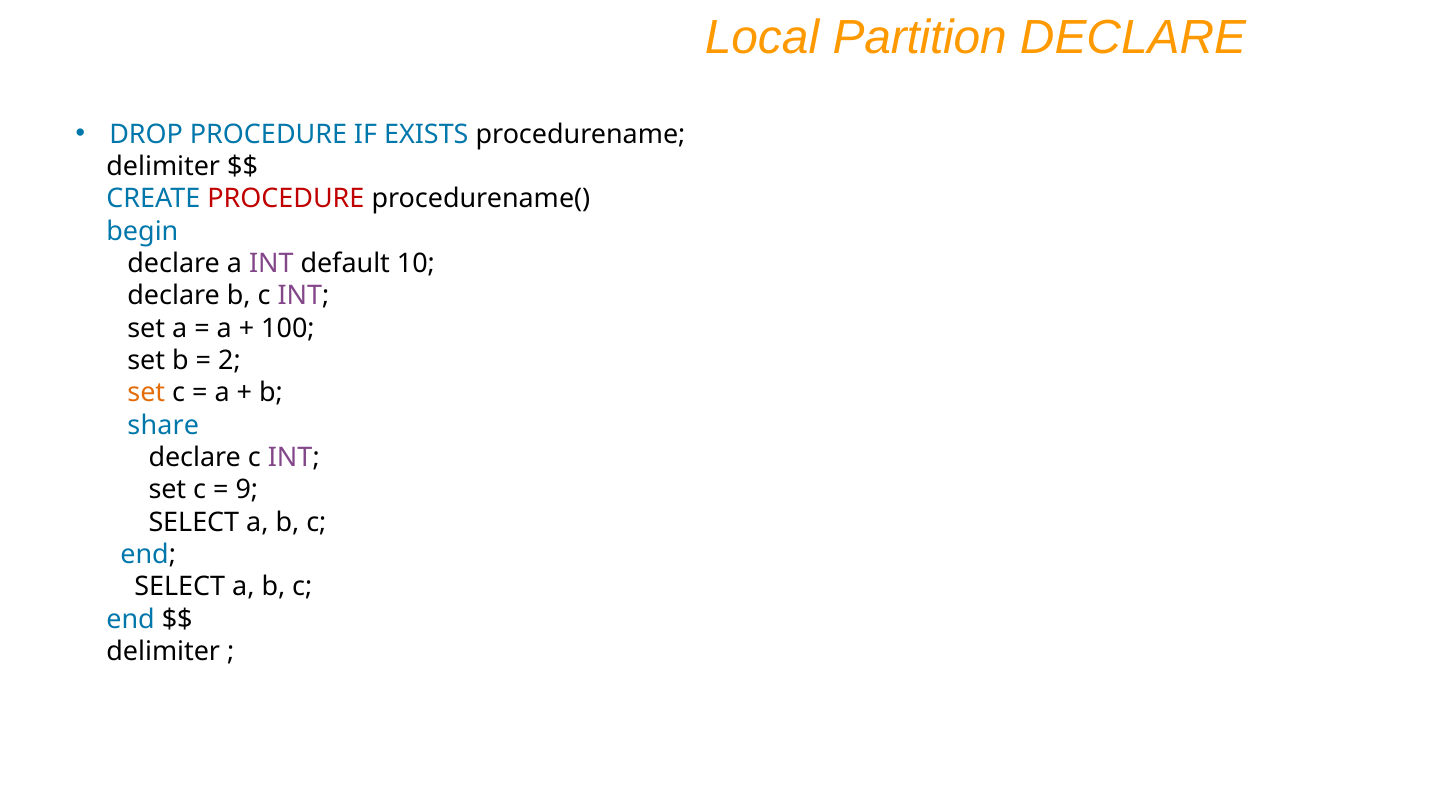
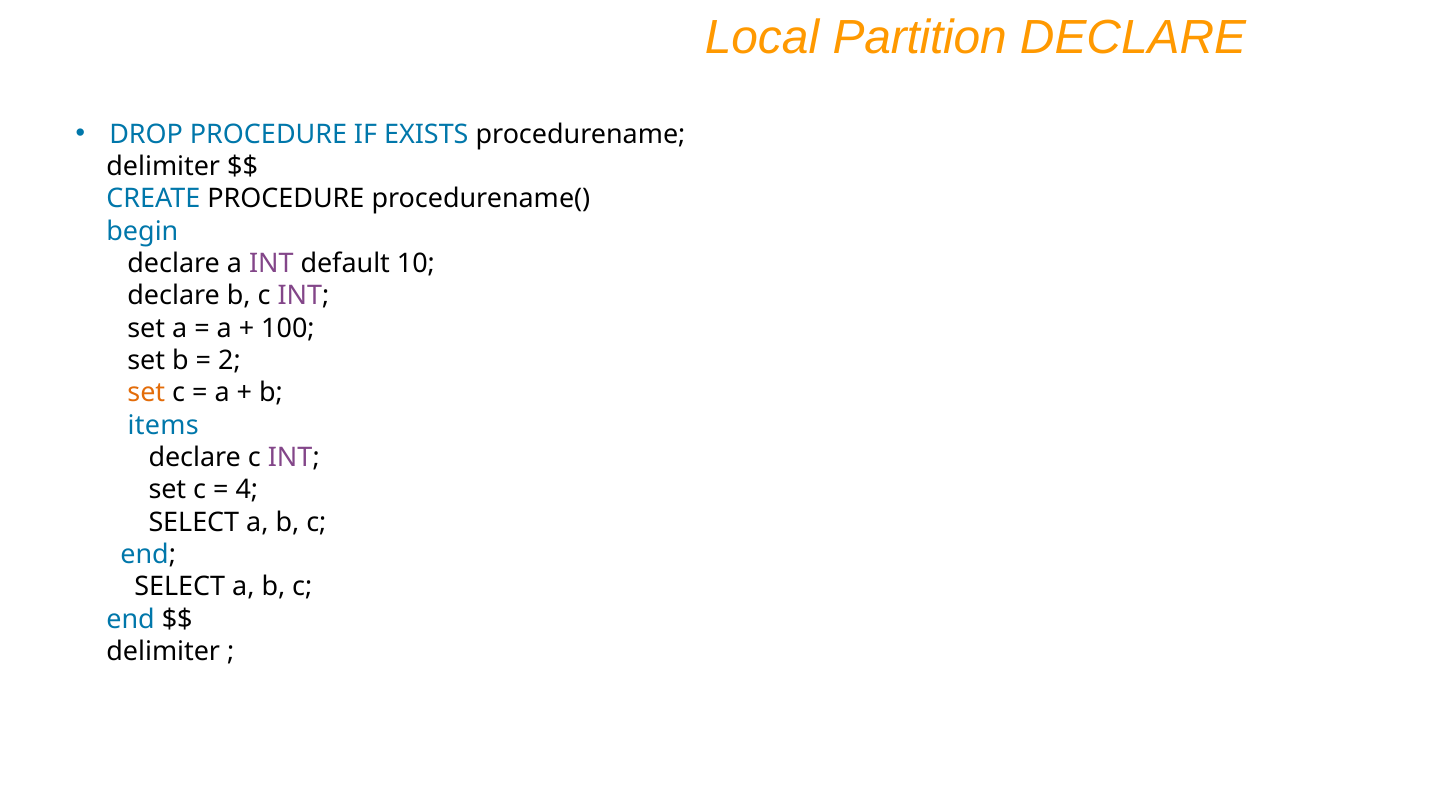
PROCEDURE at (286, 199) colour: red -> black
share: share -> items
9: 9 -> 4
